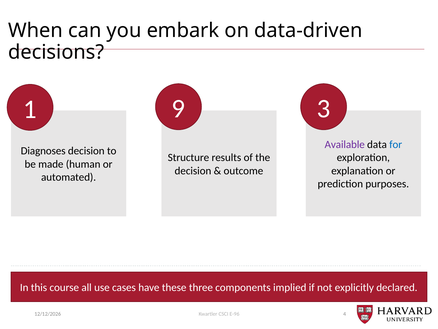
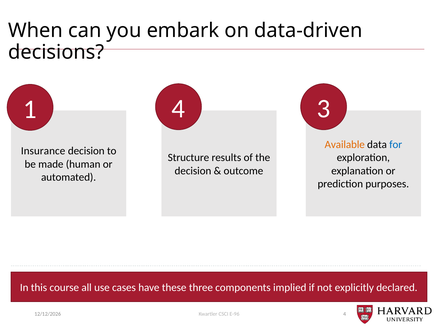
1 9: 9 -> 4
Available colour: purple -> orange
Diagnoses: Diagnoses -> Insurance
